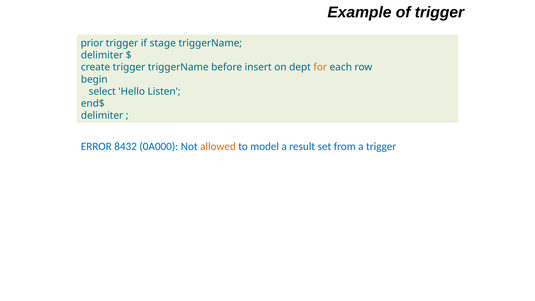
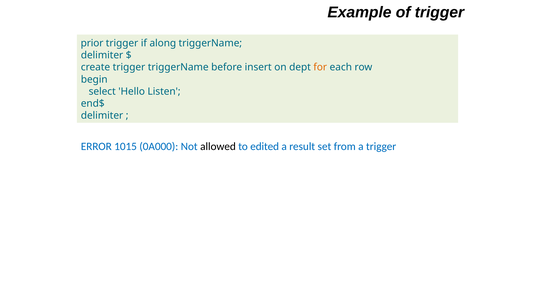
stage: stage -> along
8432: 8432 -> 1015
allowed colour: orange -> black
model: model -> edited
